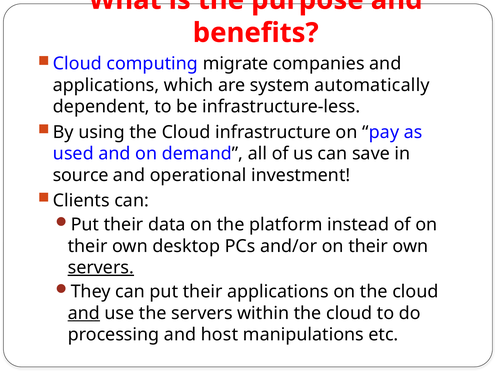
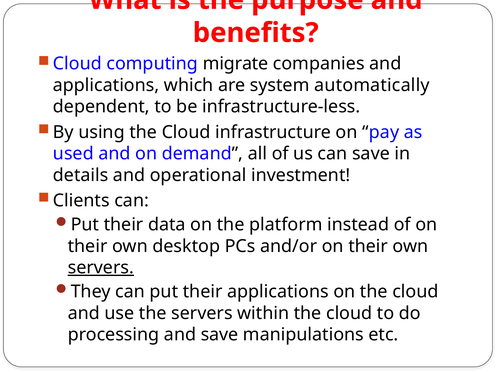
source: source -> details
and at (84, 313) underline: present -> none
and host: host -> save
